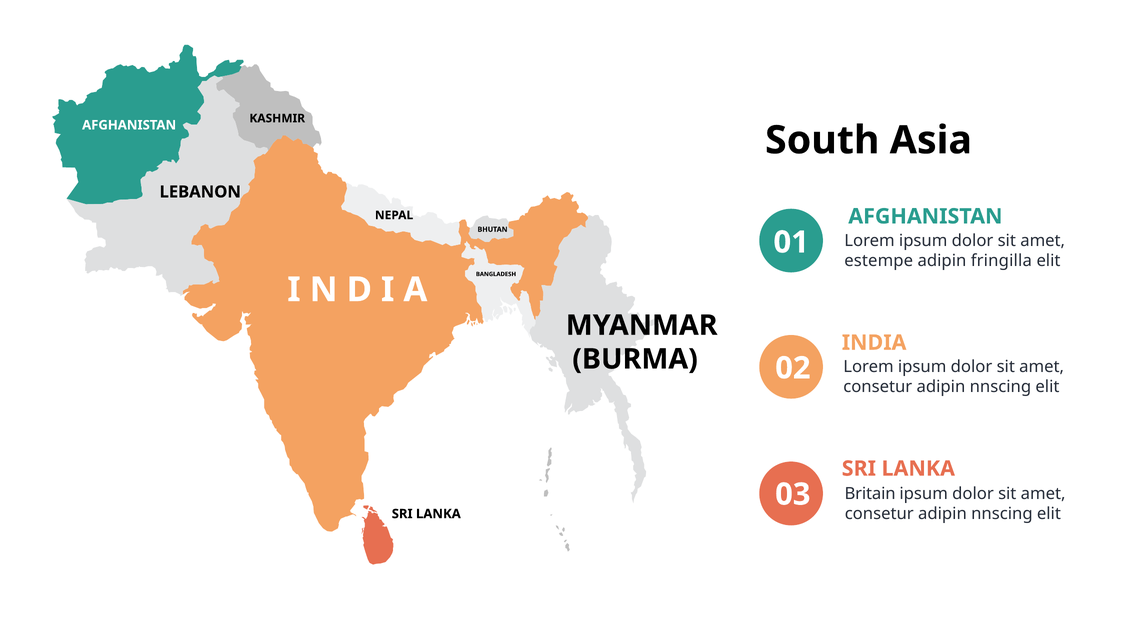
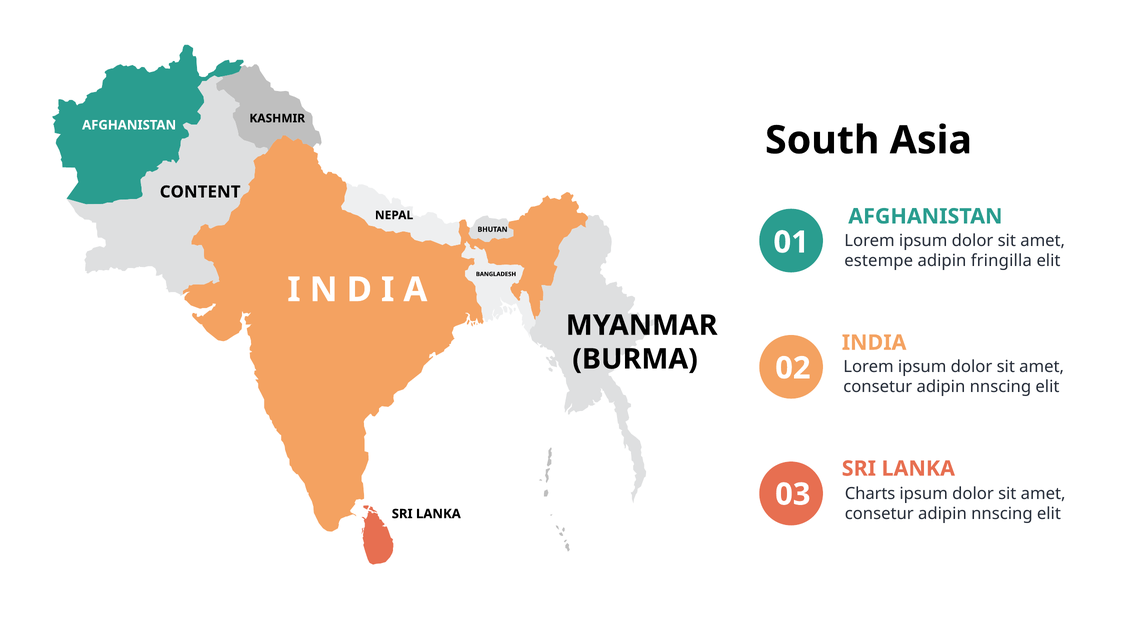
LEBANON: LEBANON -> CONTENT
Britain: Britain -> Charts
